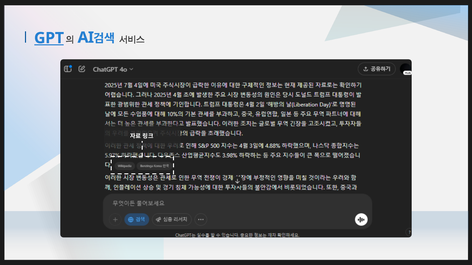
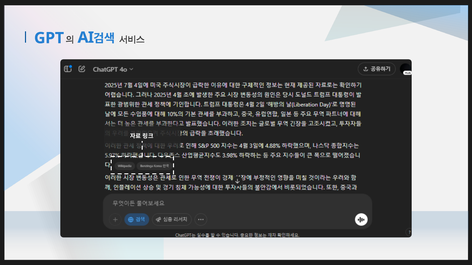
GPT underline: present -> none
